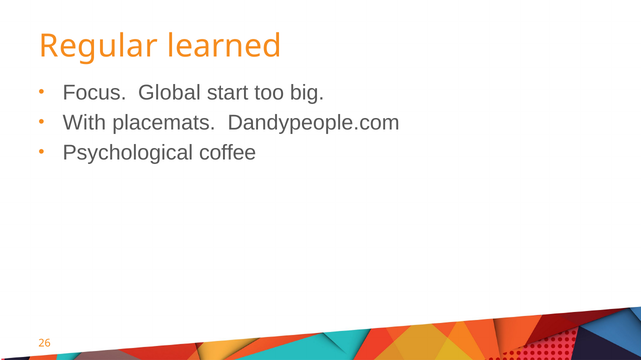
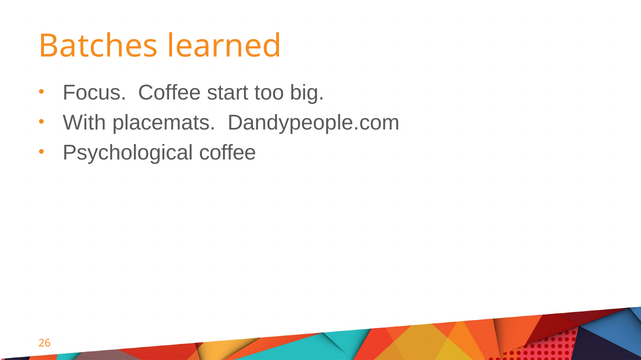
Regular: Regular -> Batches
Focus Global: Global -> Coffee
